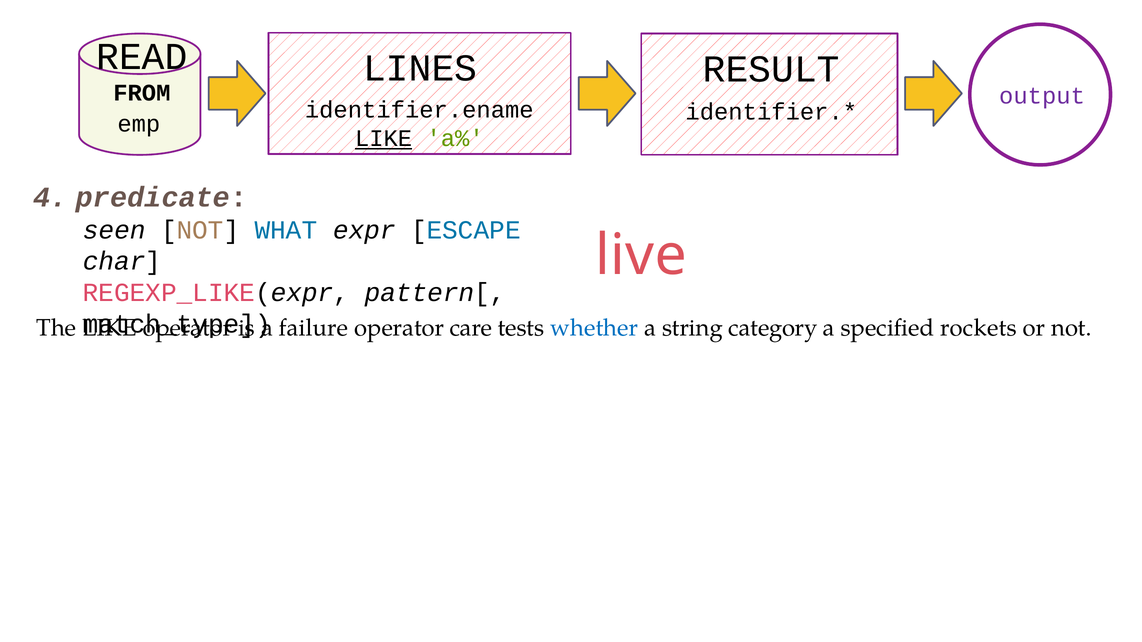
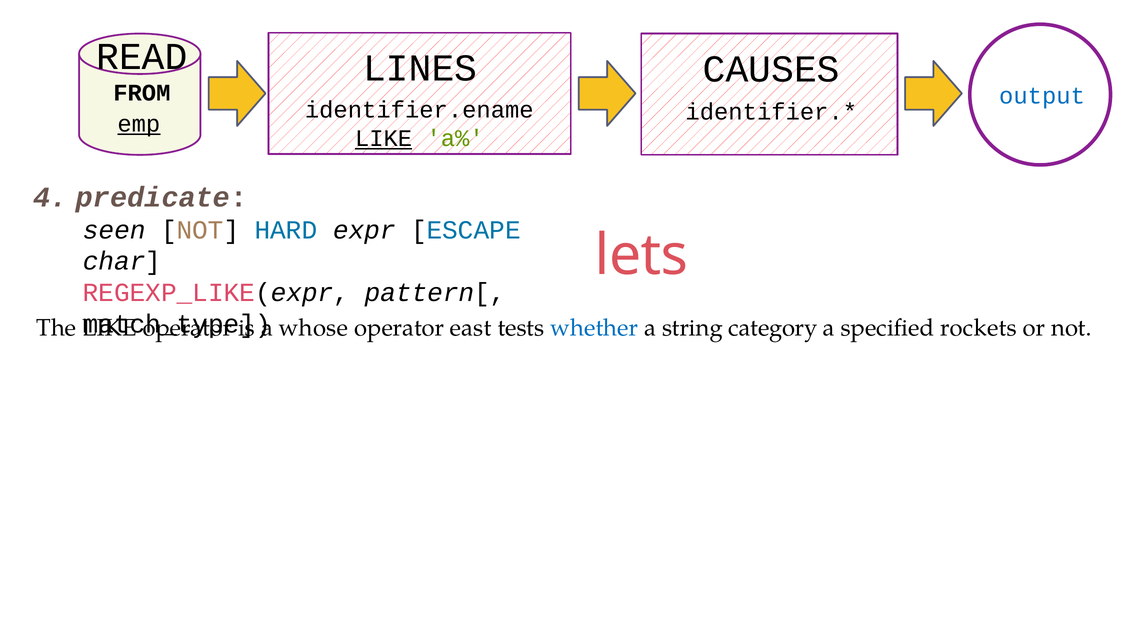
RESULT: RESULT -> CAUSES
output colour: purple -> blue
emp underline: none -> present
WHAT: WHAT -> HARD
live: live -> lets
failure: failure -> whose
care: care -> east
